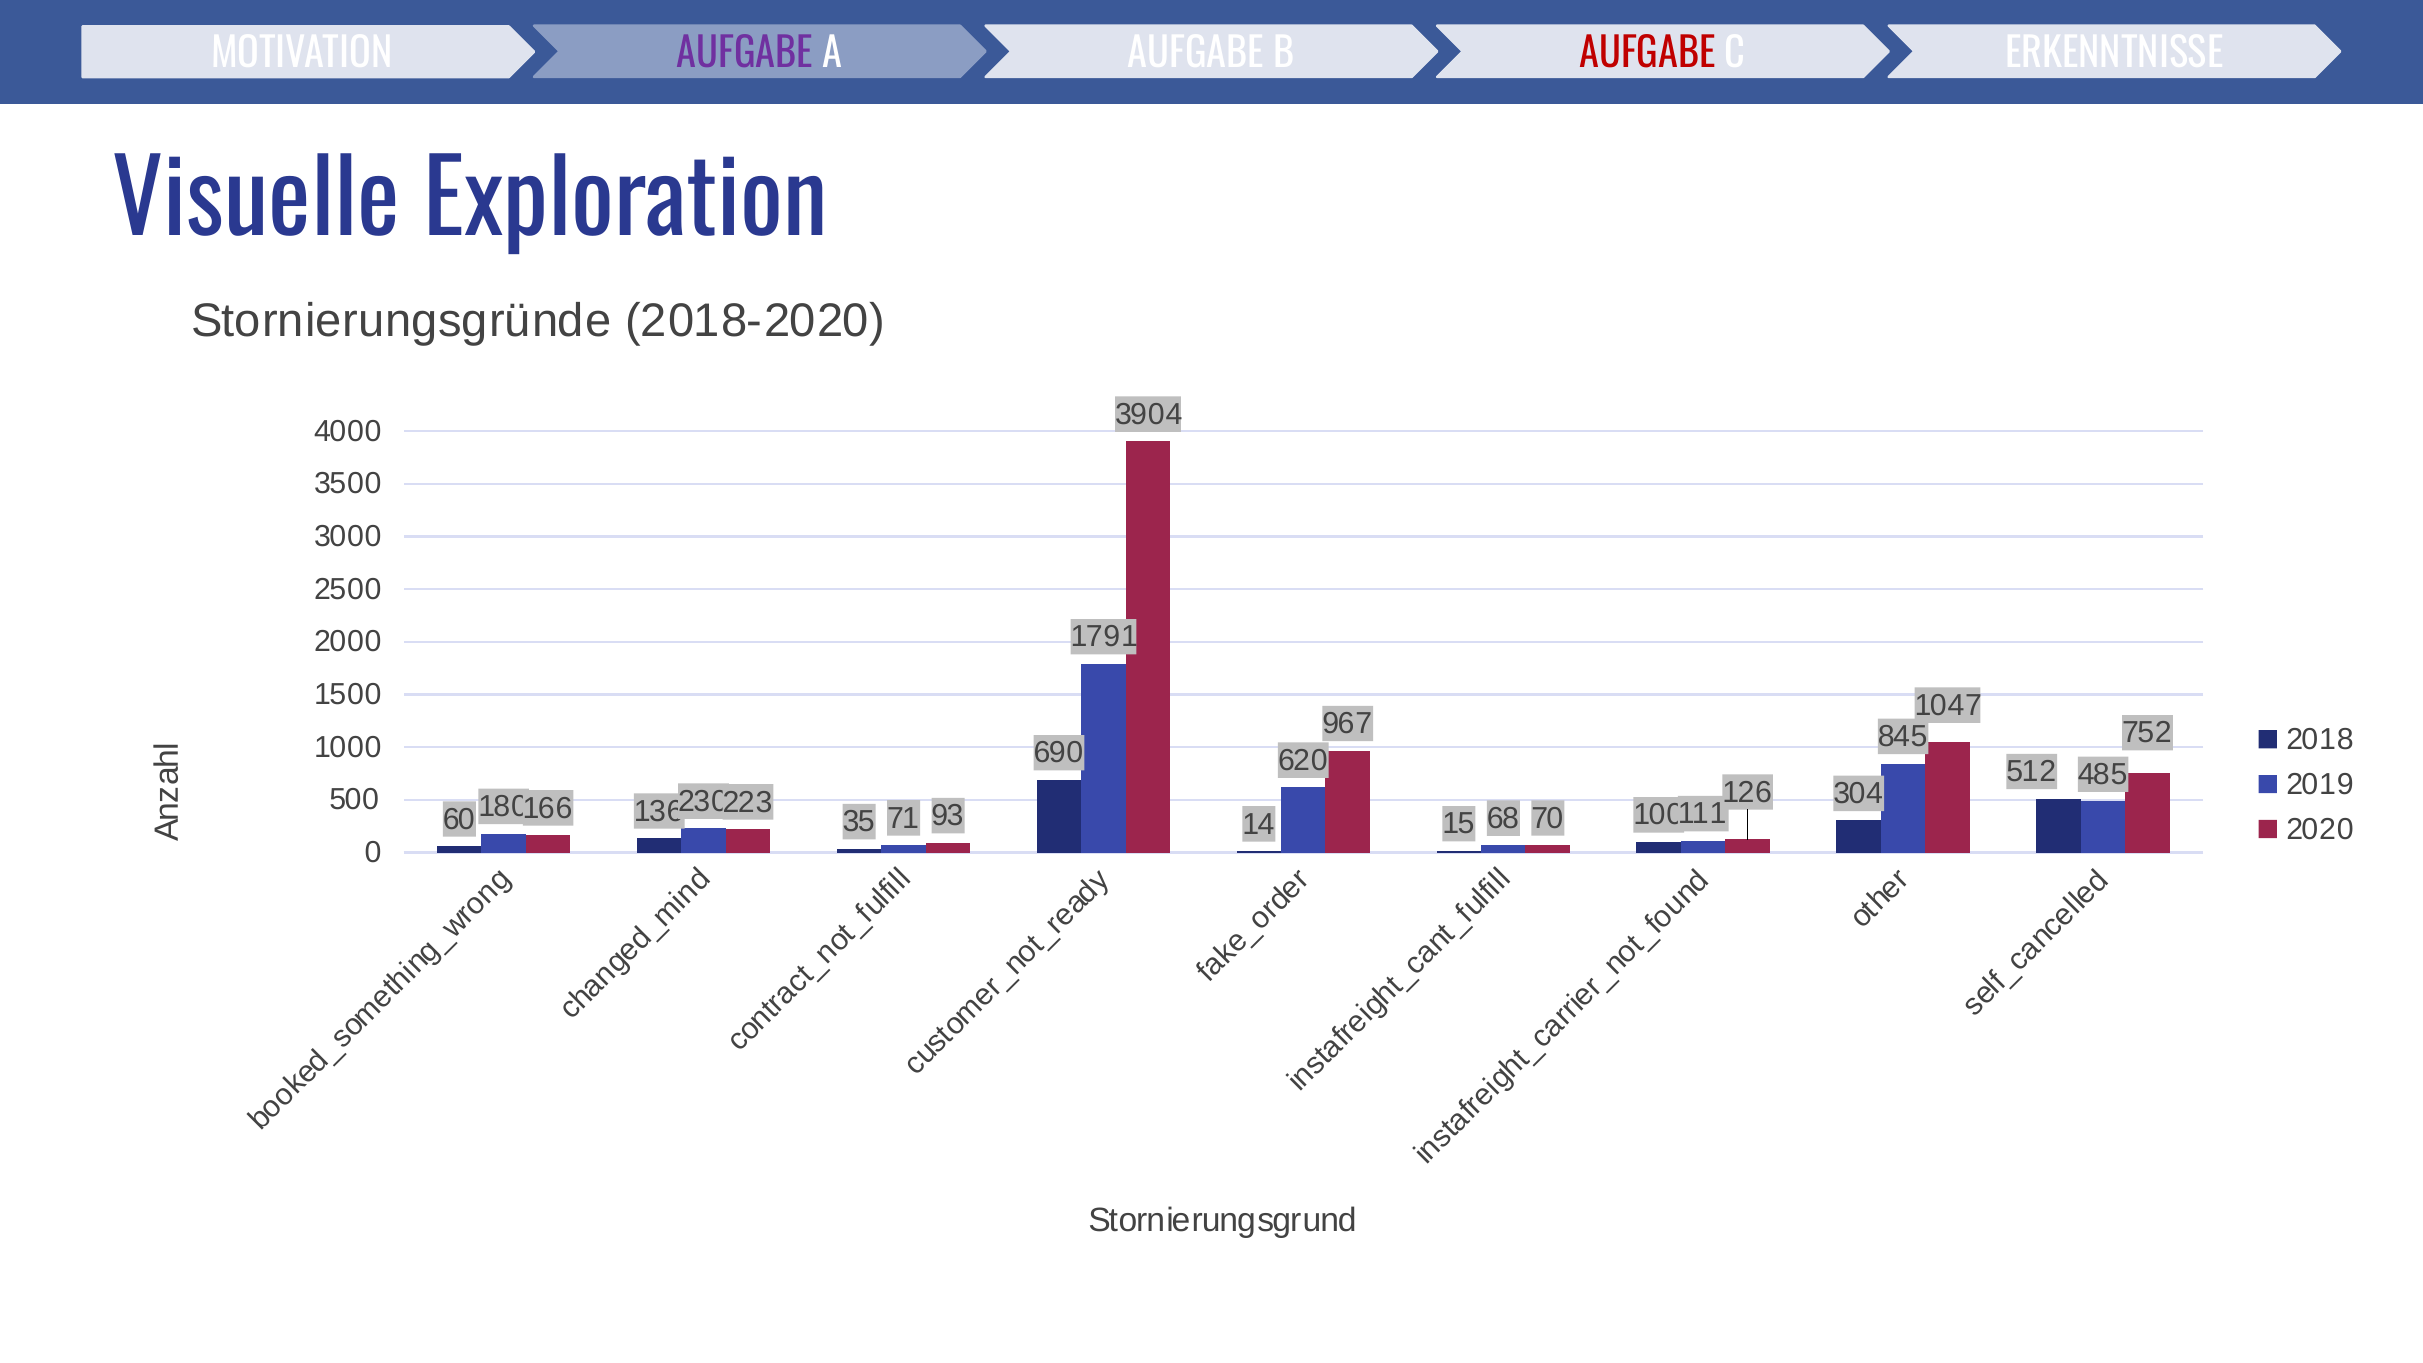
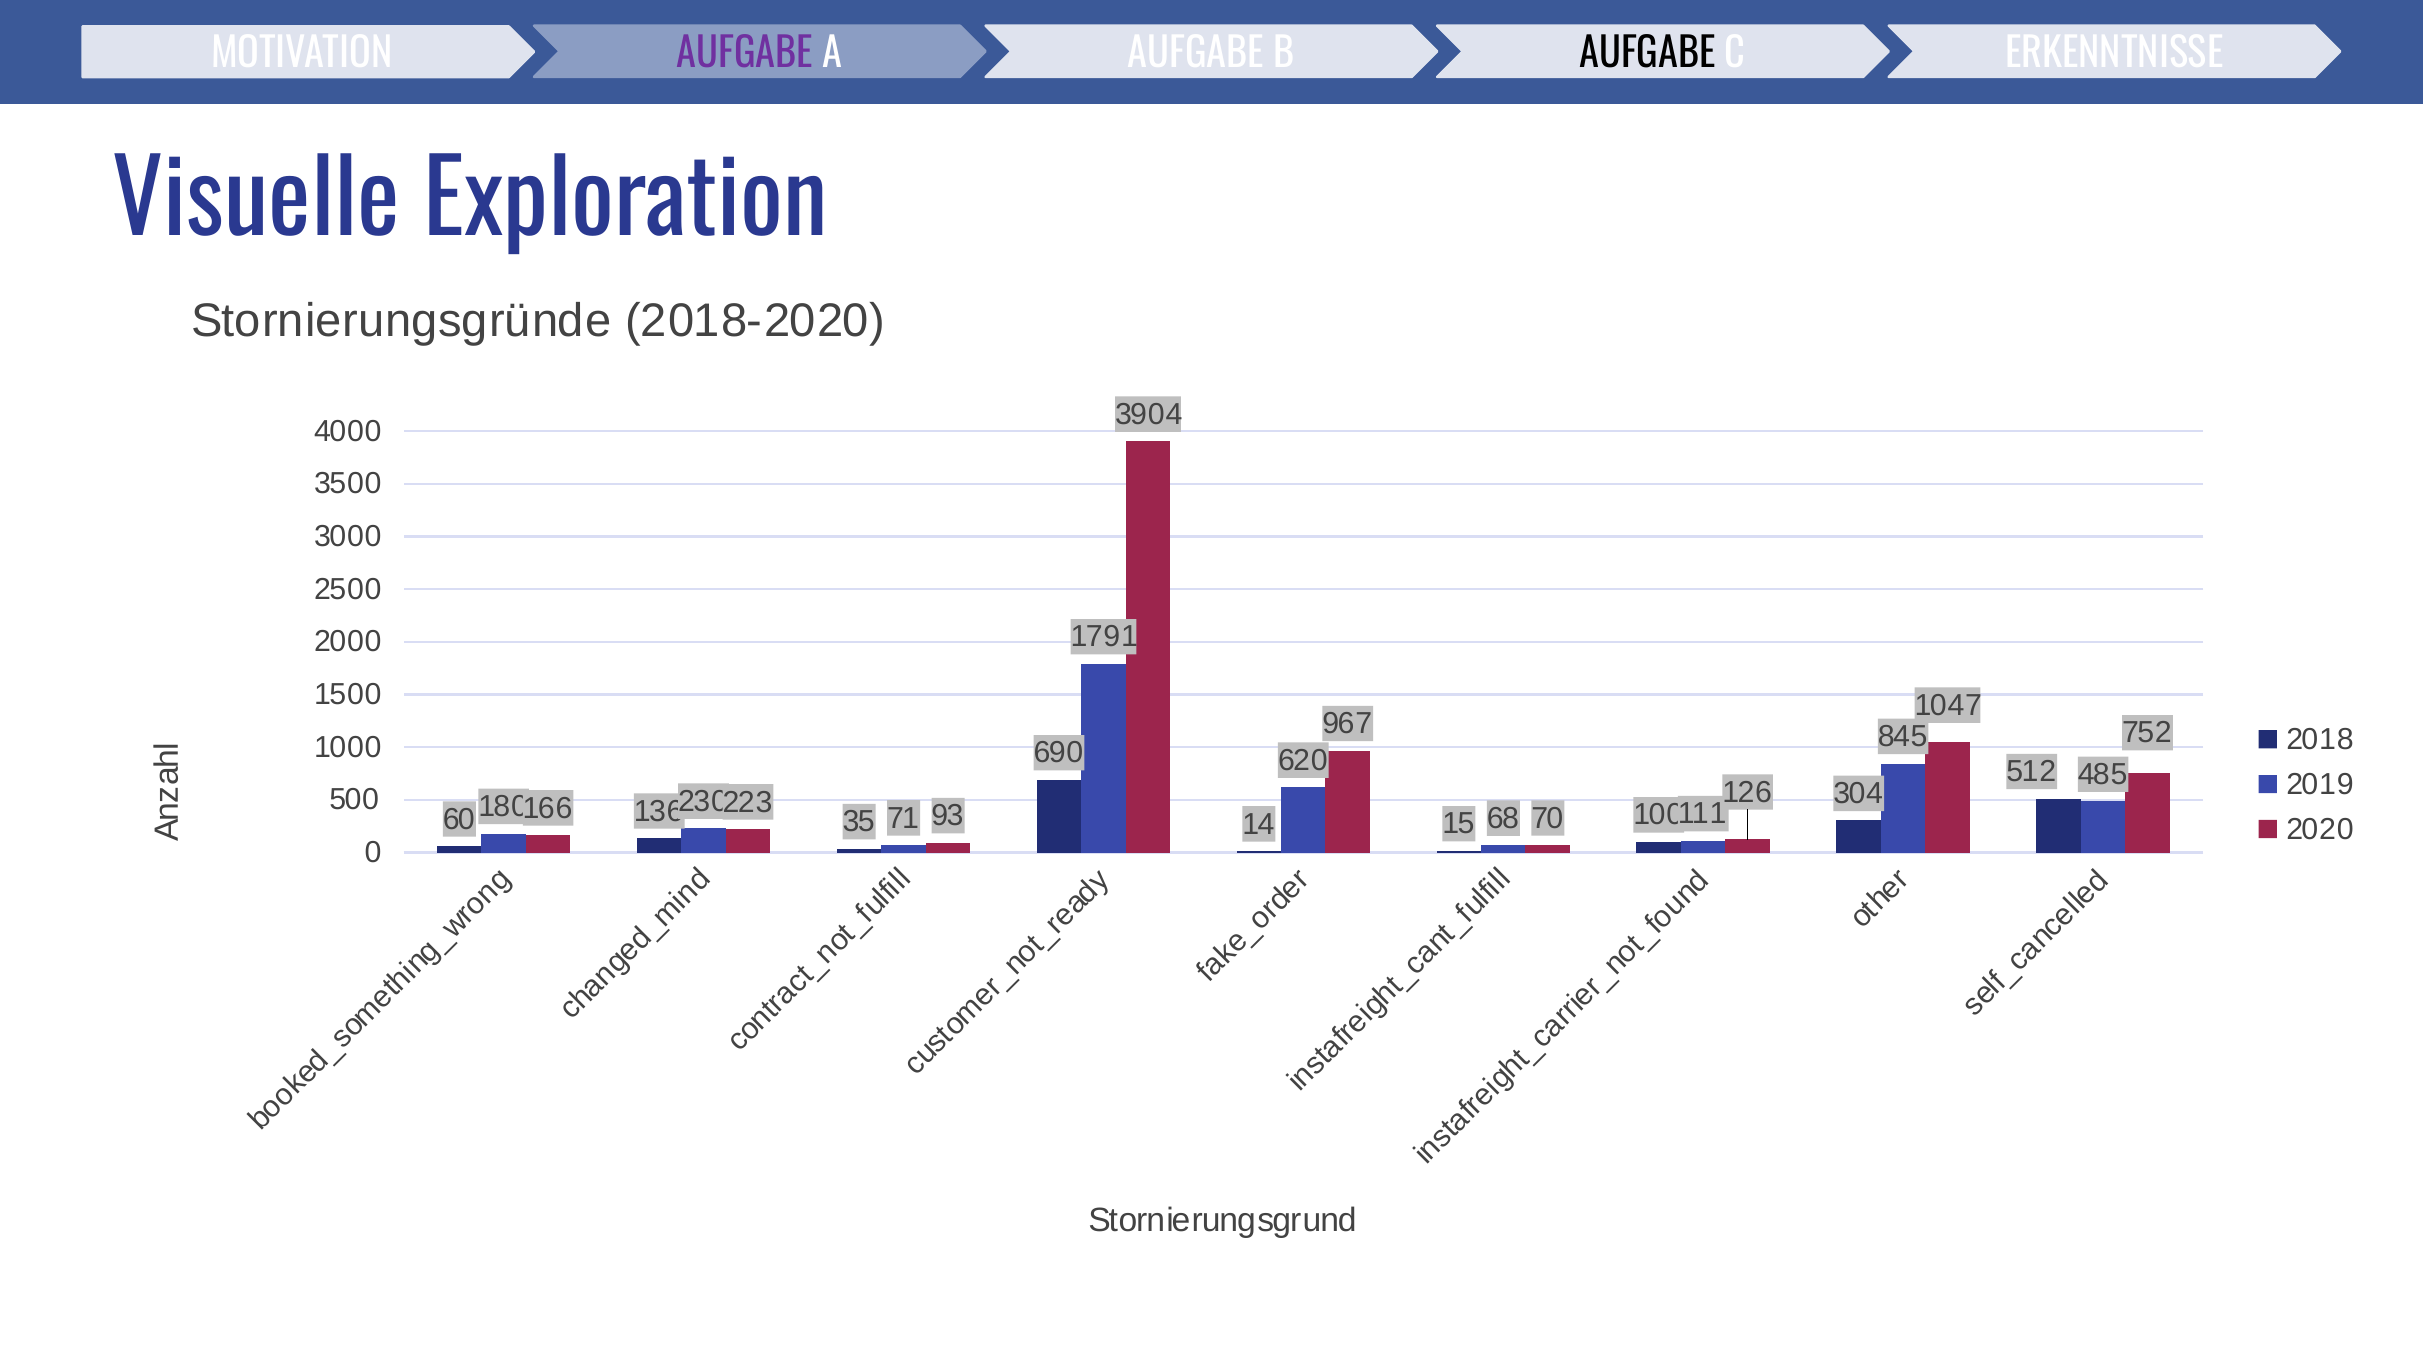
AUFGABE at (1648, 54) colour: red -> black
